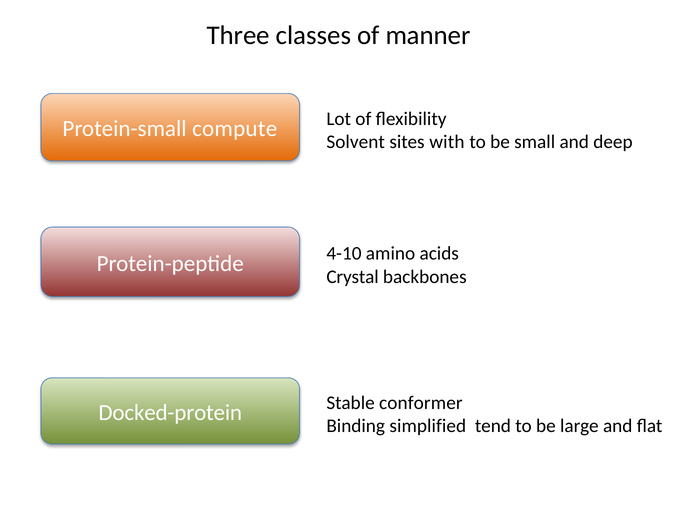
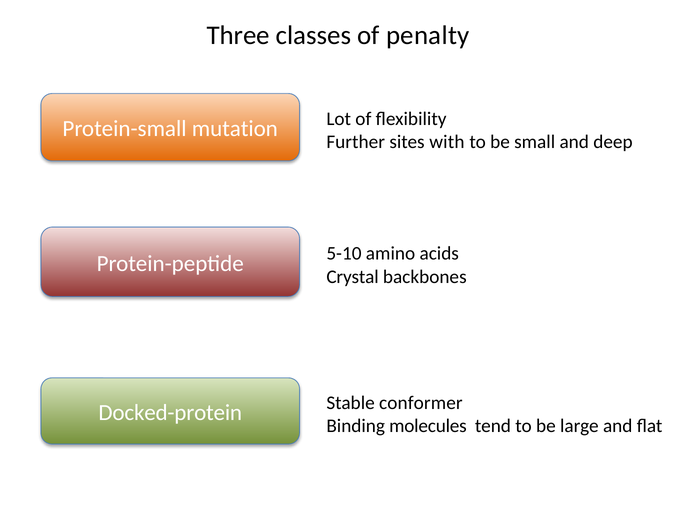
manner: manner -> penalty
compute: compute -> mutation
Solvent: Solvent -> Further
4-10: 4-10 -> 5-10
simplified: simplified -> molecules
